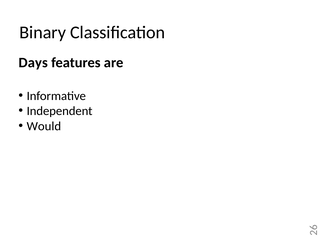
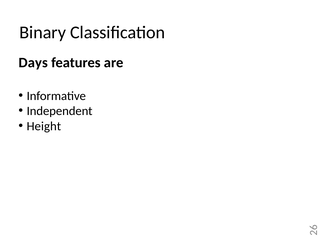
Would: Would -> Height
